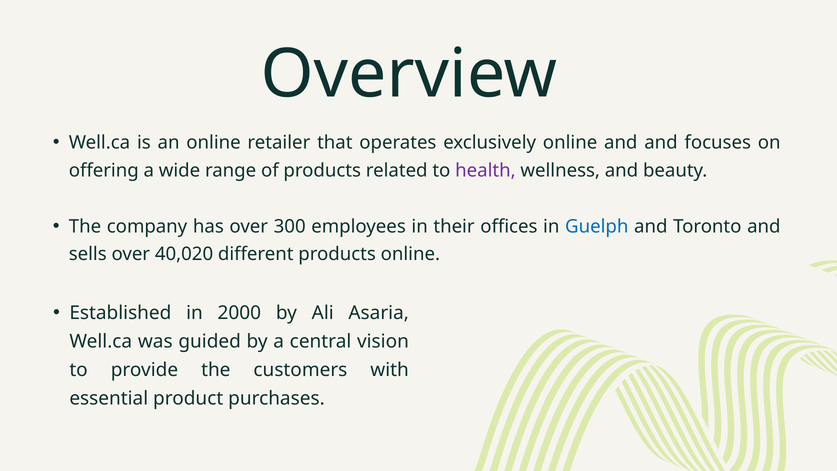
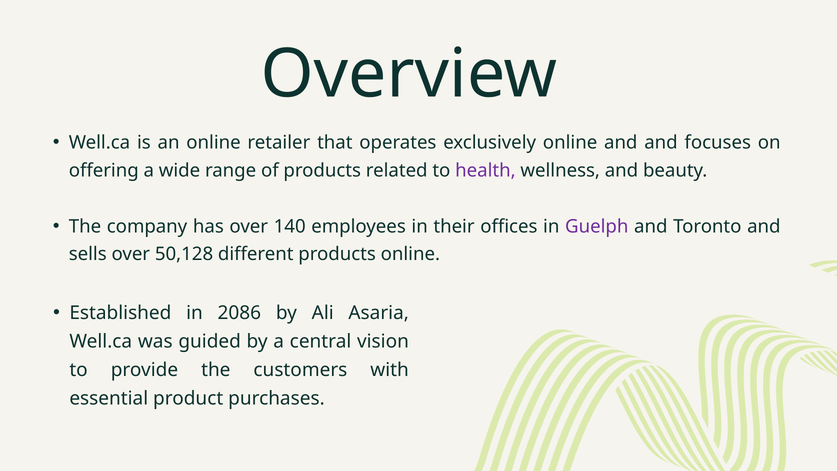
300: 300 -> 140
Guelph colour: blue -> purple
40,020: 40,020 -> 50,128
2000: 2000 -> 2086
